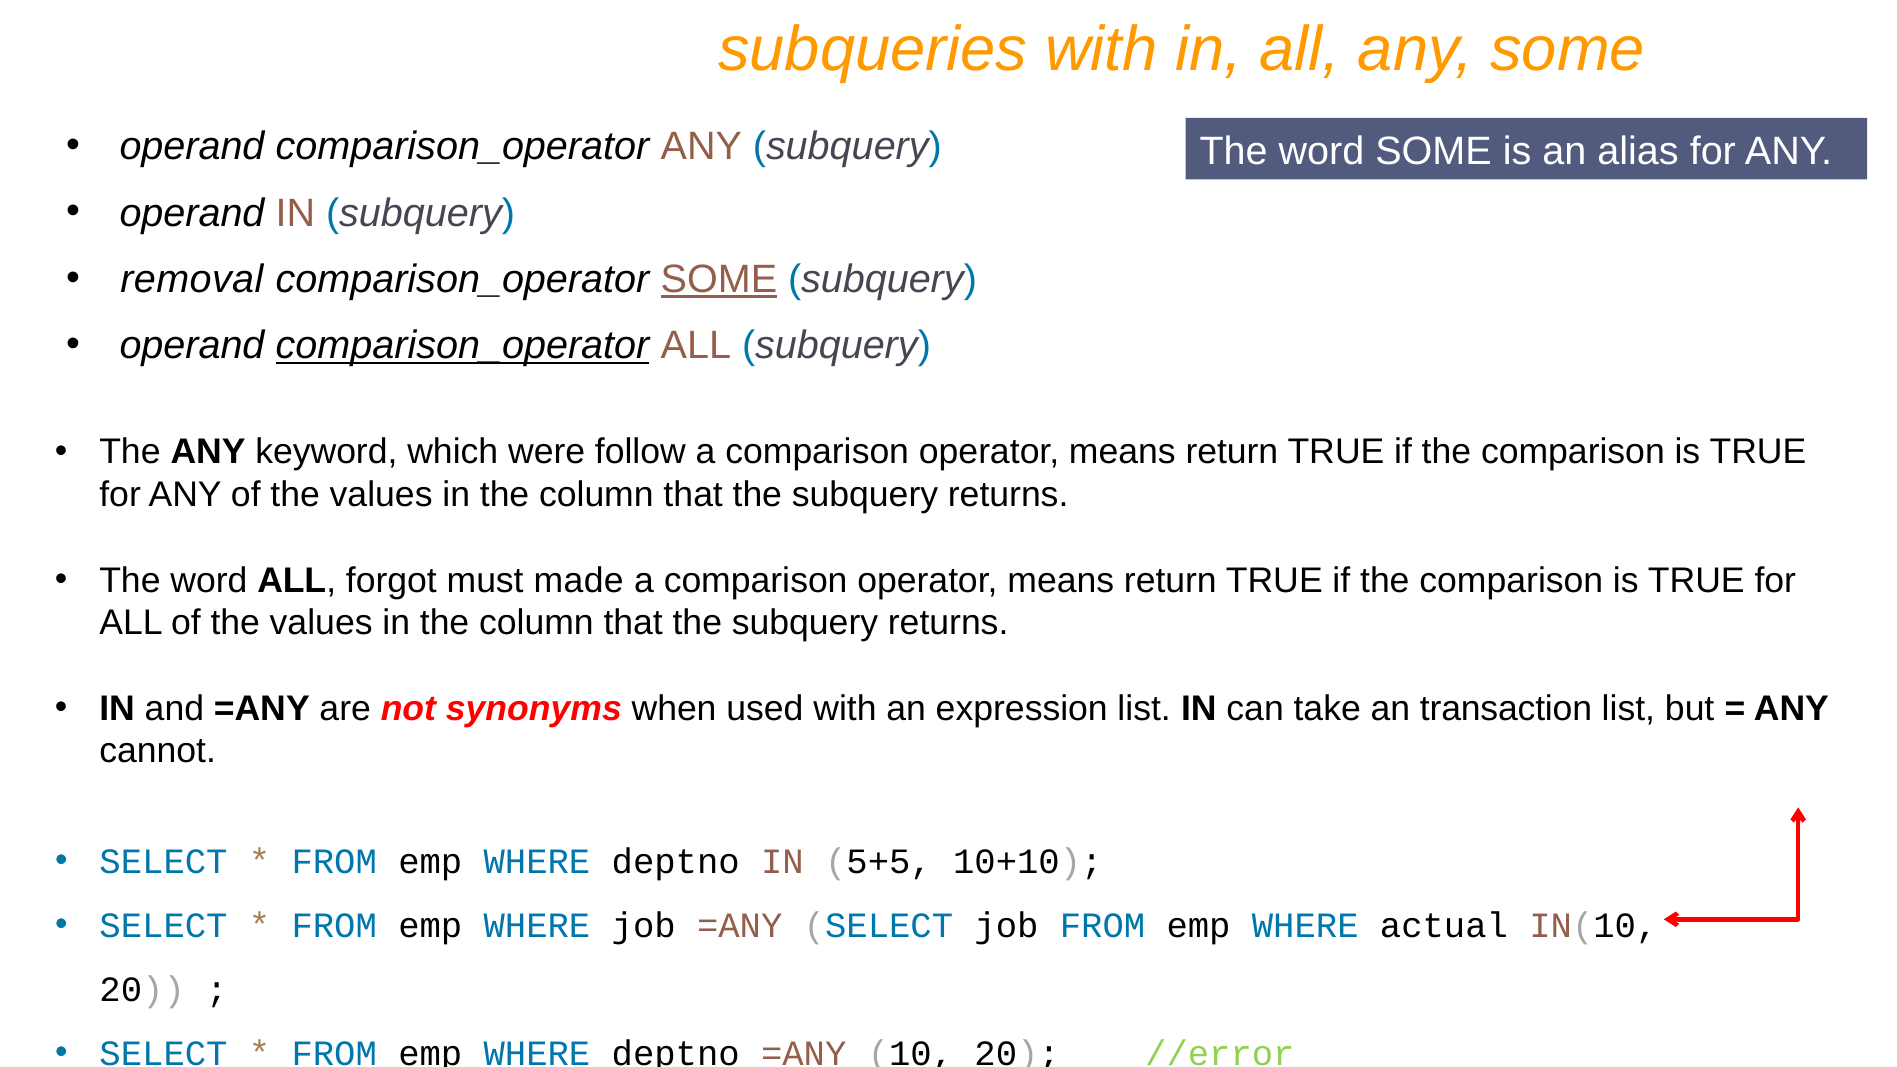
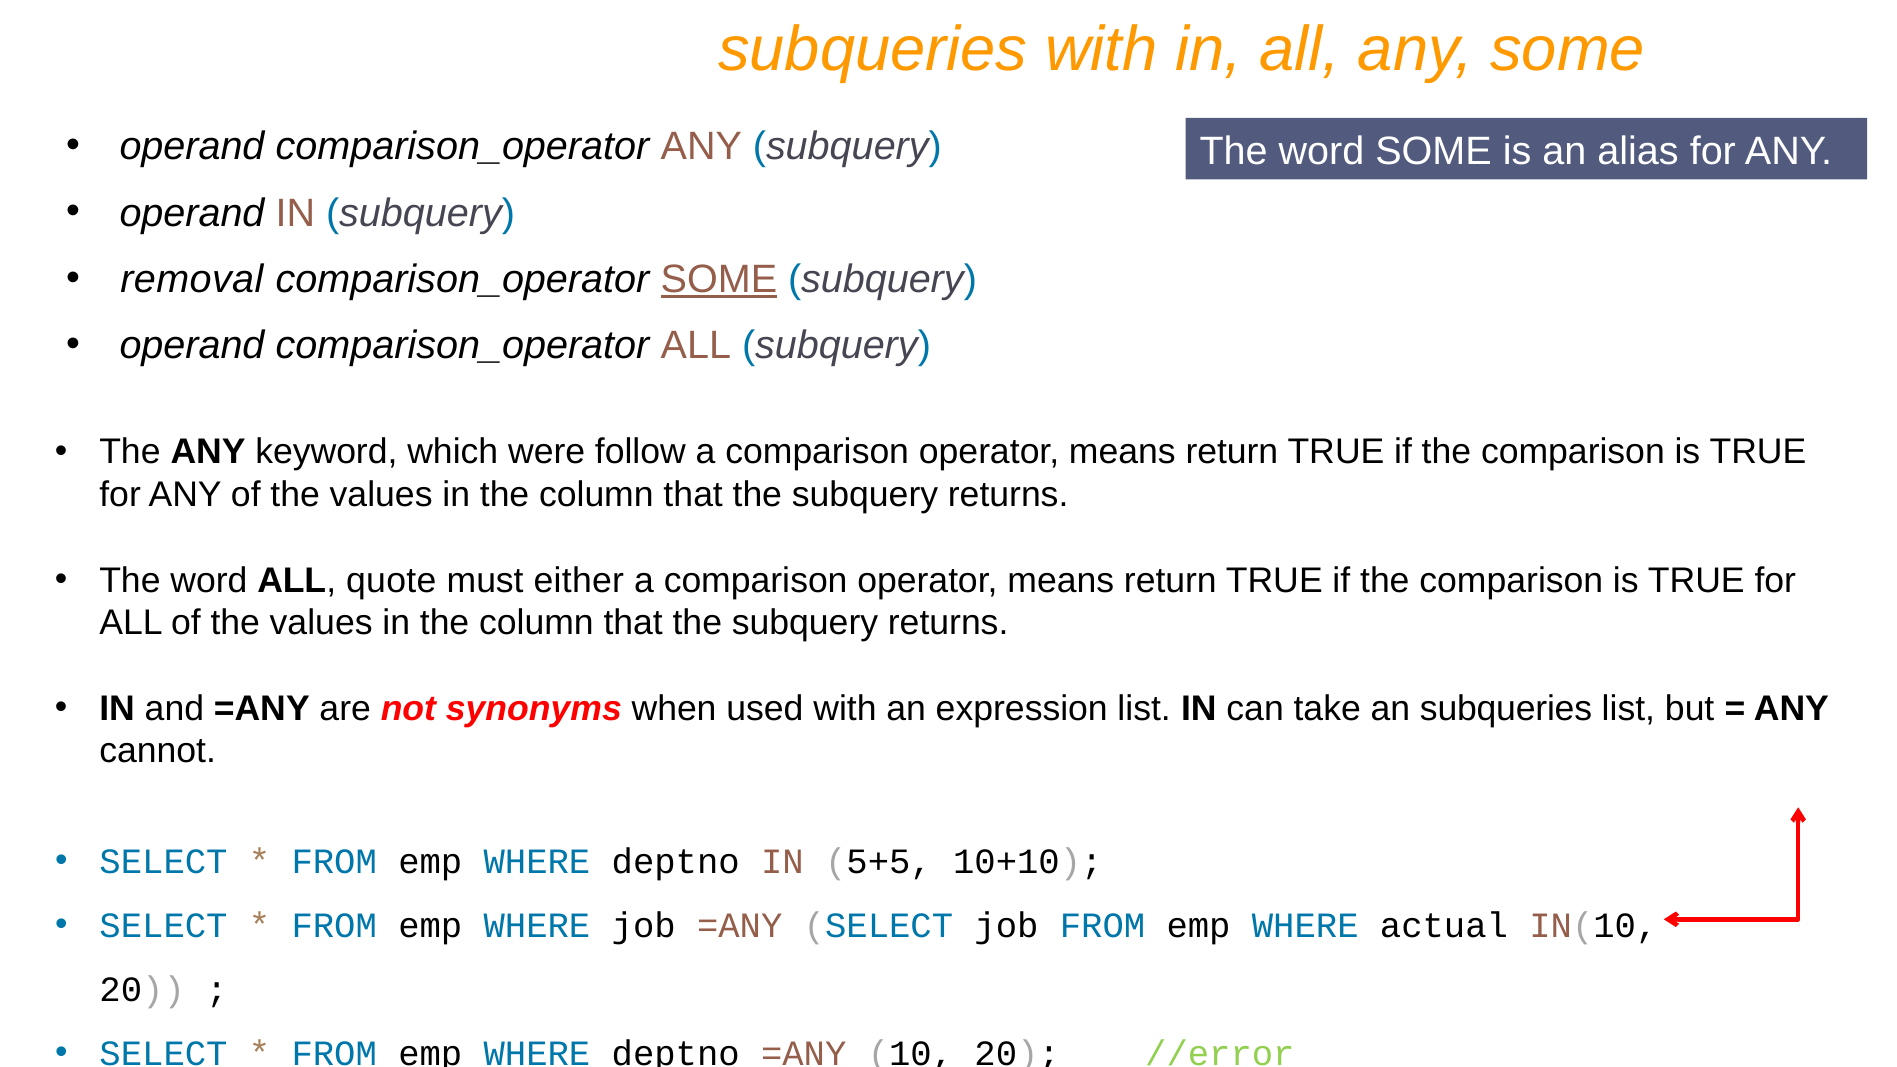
comparison_operator at (462, 346) underline: present -> none
forgot: forgot -> quote
made: made -> either
an transaction: transaction -> subqueries
